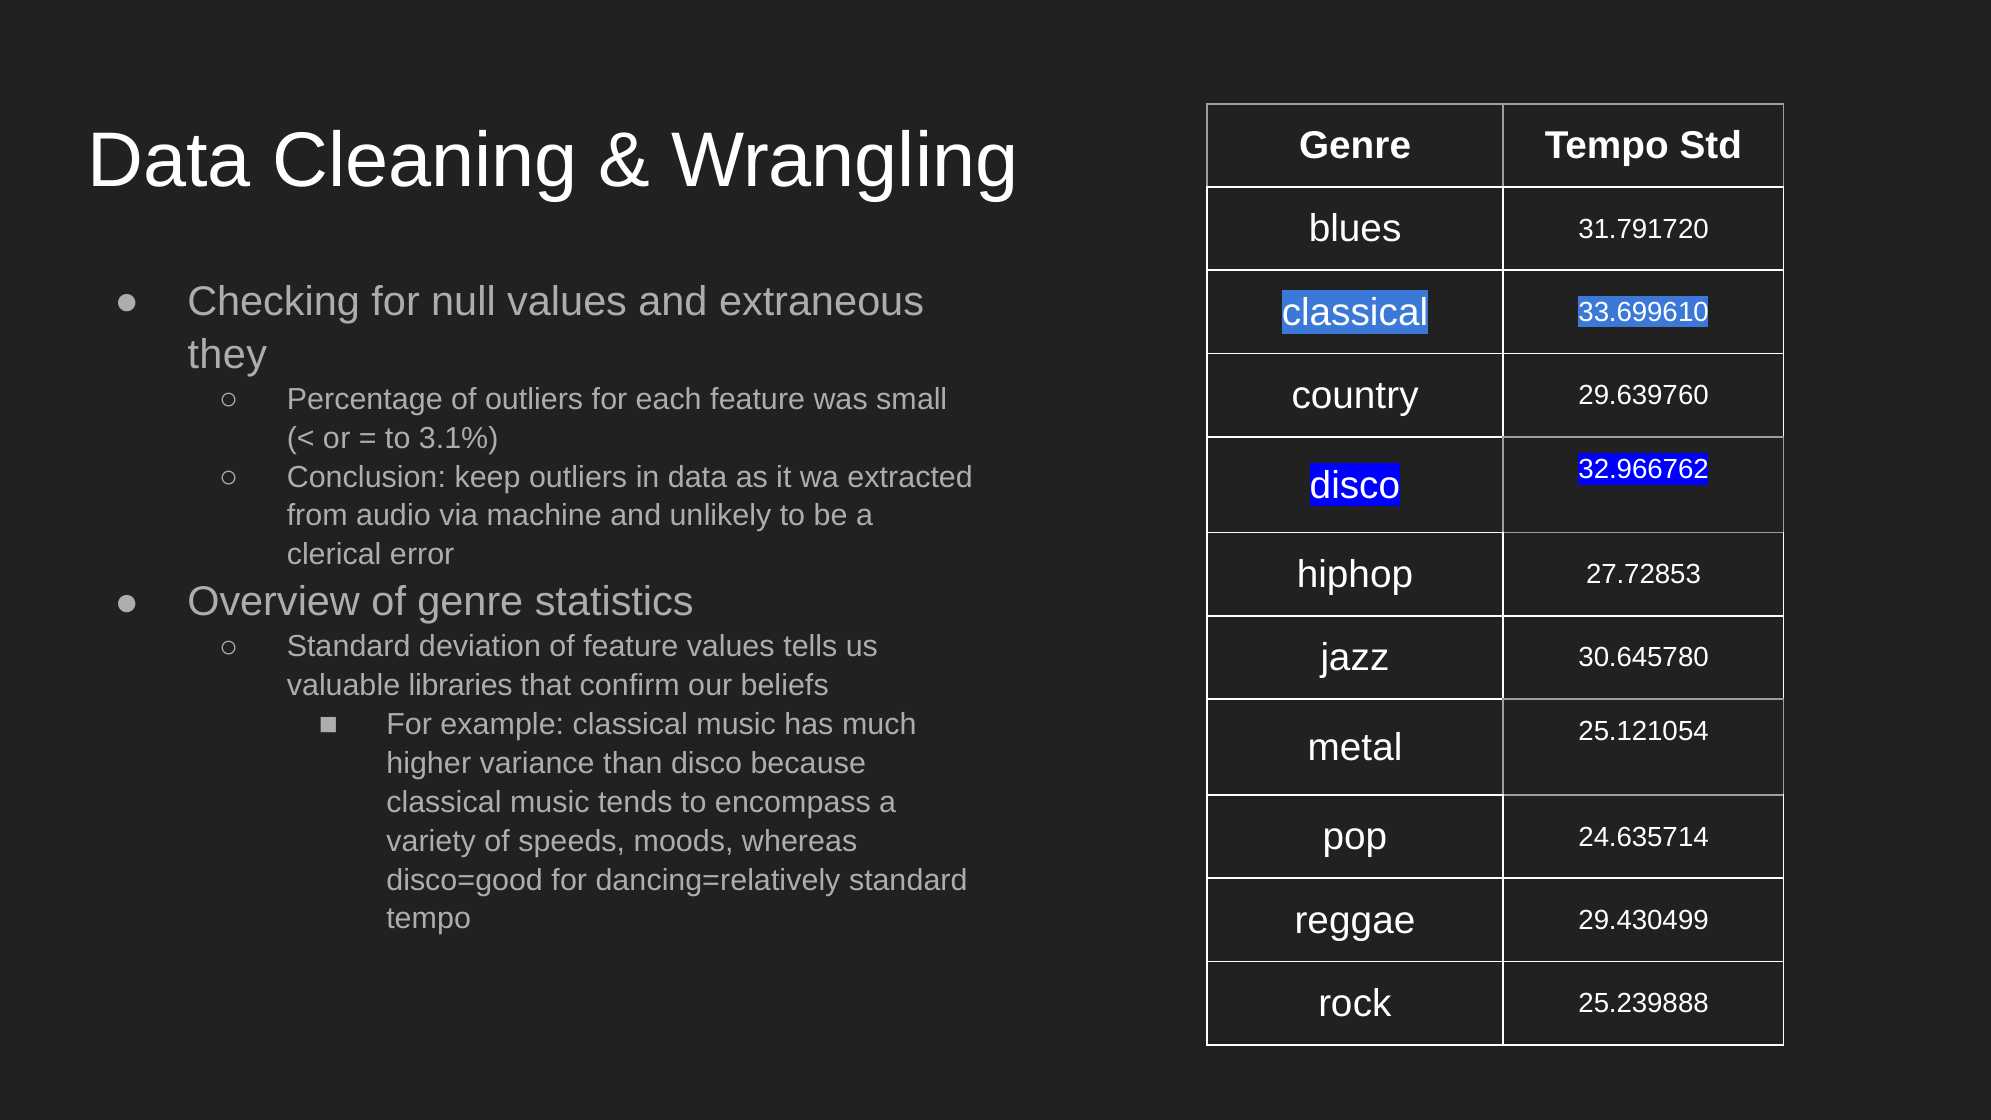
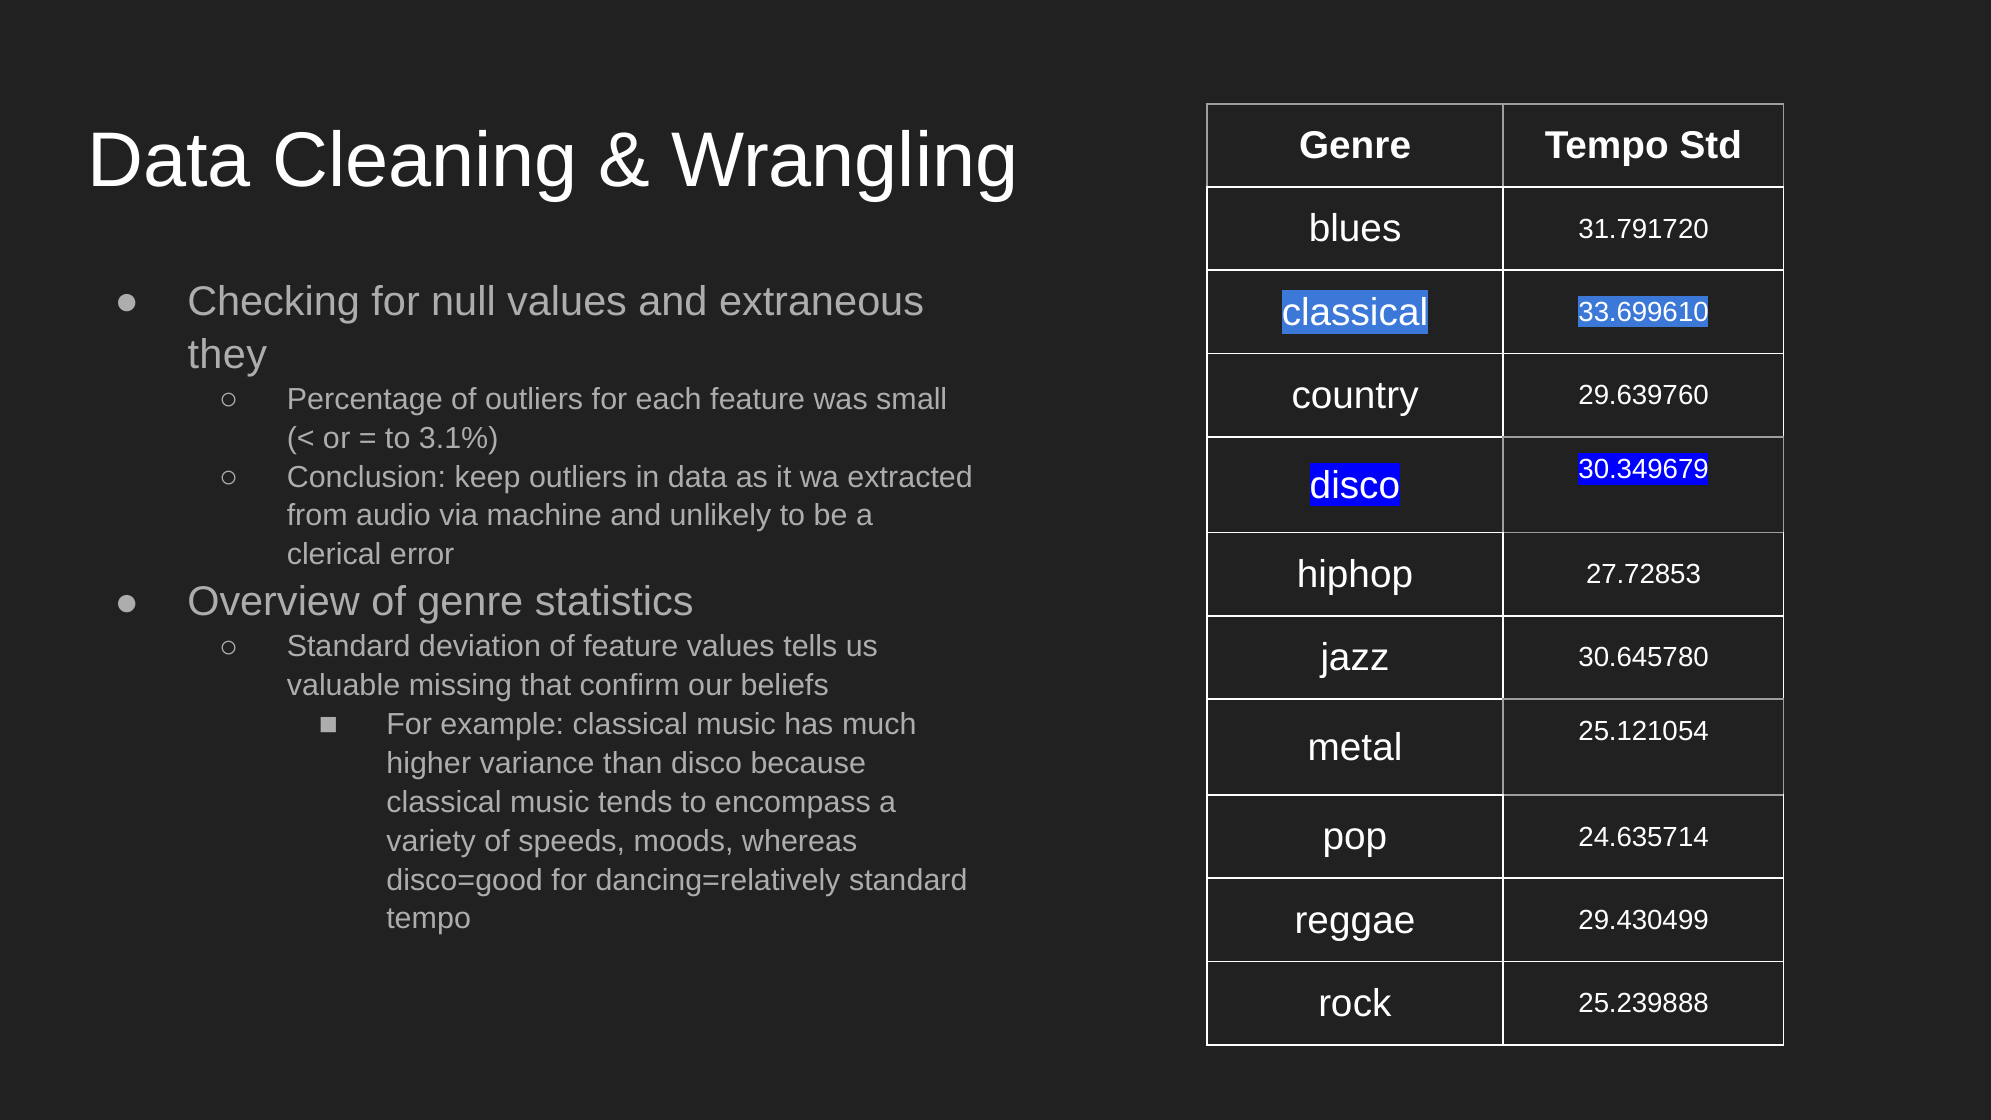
32.966762: 32.966762 -> 30.349679
libraries: libraries -> missing
